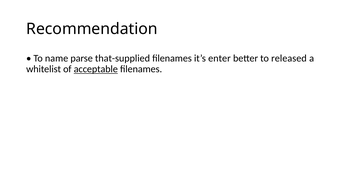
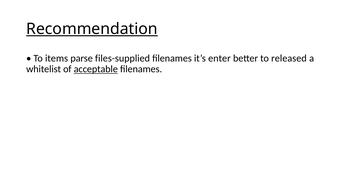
Recommendation underline: none -> present
name: name -> items
that-supplied: that-supplied -> files-supplied
